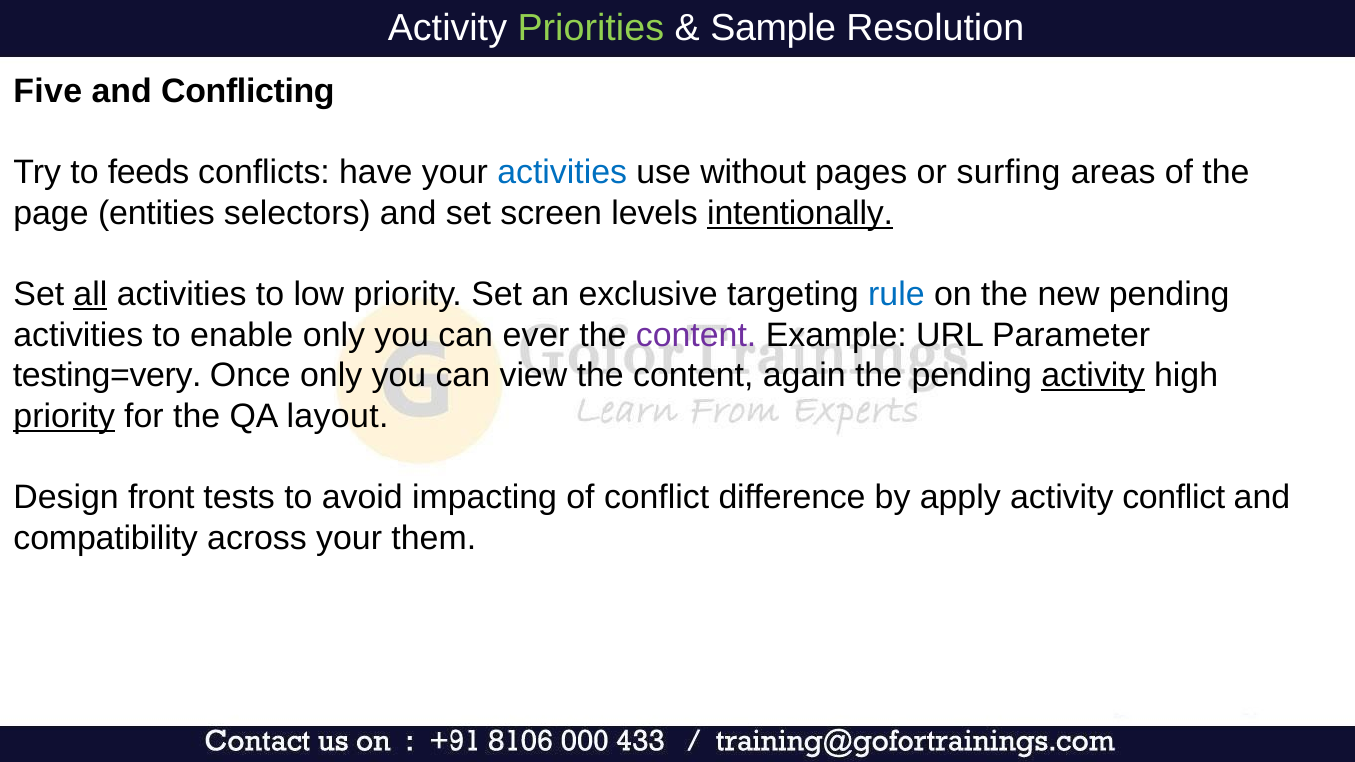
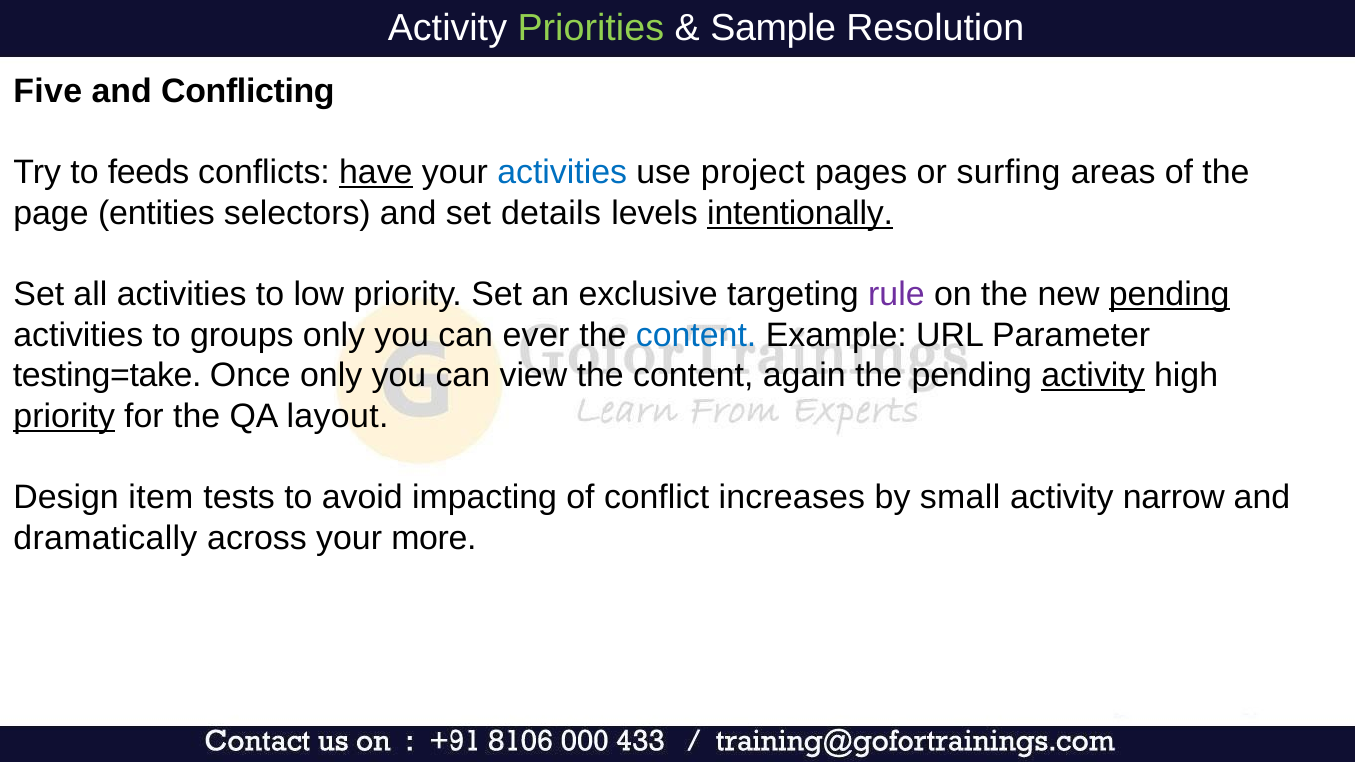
have underline: none -> present
without: without -> project
screen: screen -> details
all underline: present -> none
rule colour: blue -> purple
pending at (1169, 295) underline: none -> present
enable: enable -> groups
content at (696, 335) colour: purple -> blue
testing=very: testing=very -> testing=take
front: front -> item
difference: difference -> increases
apply: apply -> small
activity conflict: conflict -> narrow
compatibility: compatibility -> dramatically
them: them -> more
